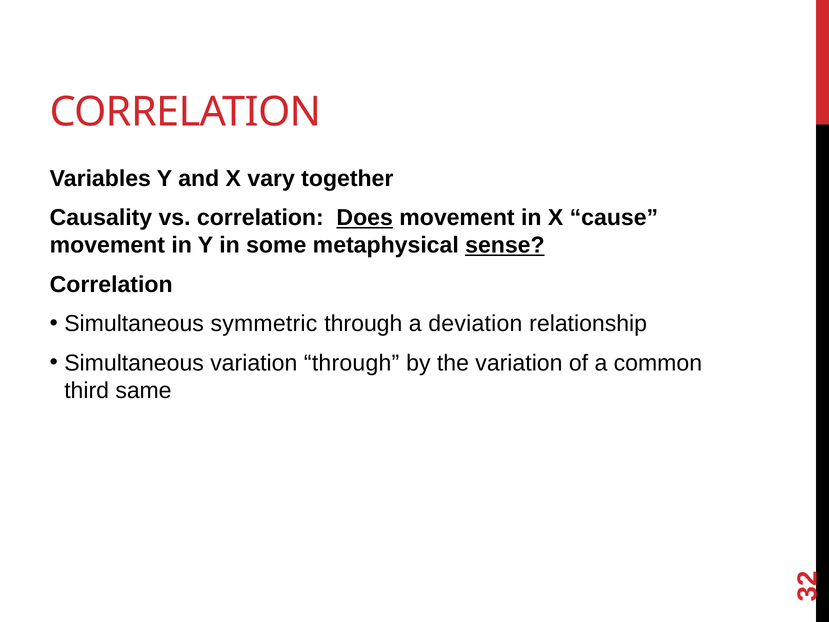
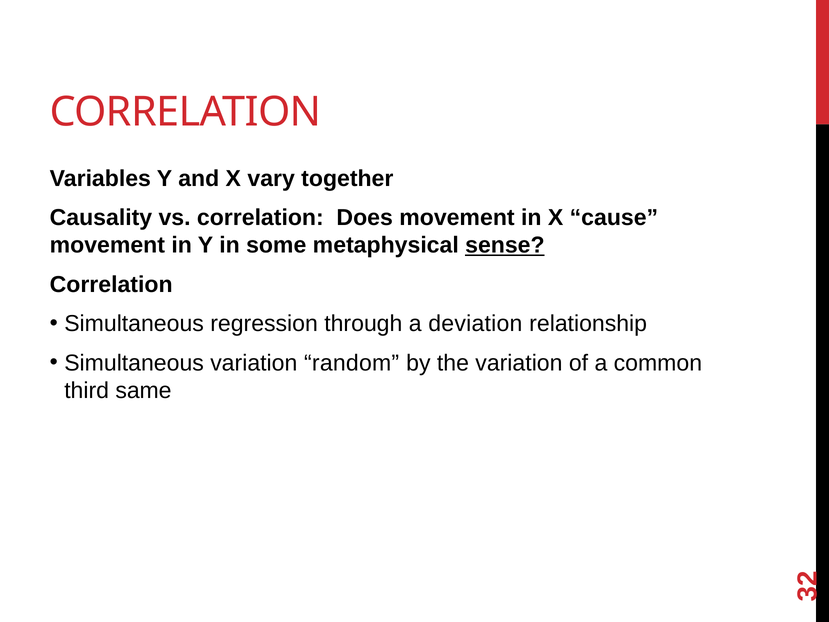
Does underline: present -> none
symmetric: symmetric -> regression
variation through: through -> random
